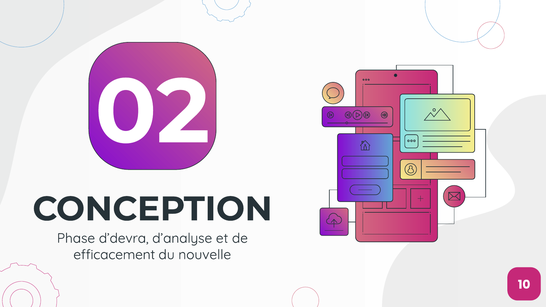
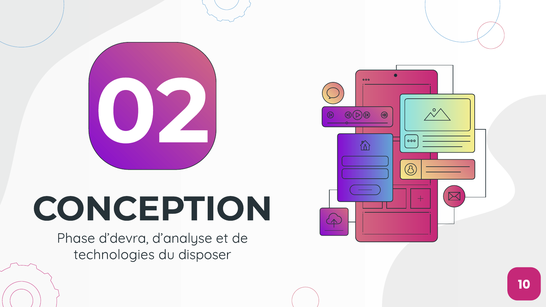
efficacement: efficacement -> technologies
nouvelle: nouvelle -> disposer
